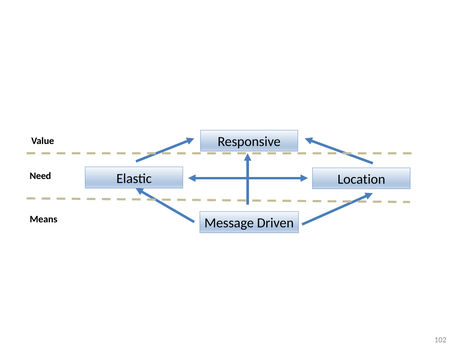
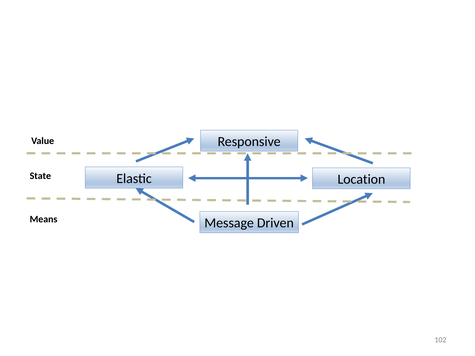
Need: Need -> State
